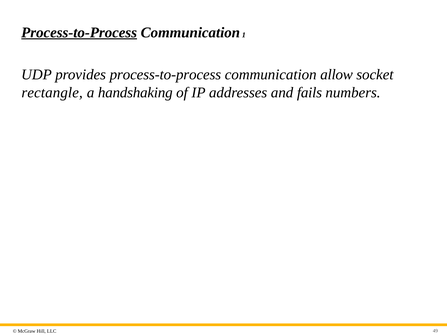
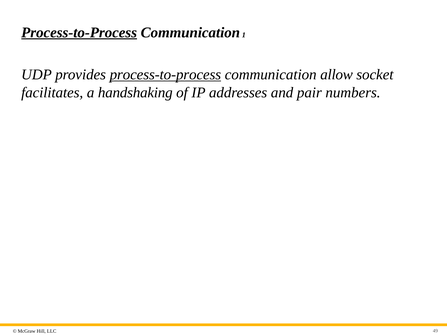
process-to-process at (165, 75) underline: none -> present
rectangle: rectangle -> facilitates
fails: fails -> pair
